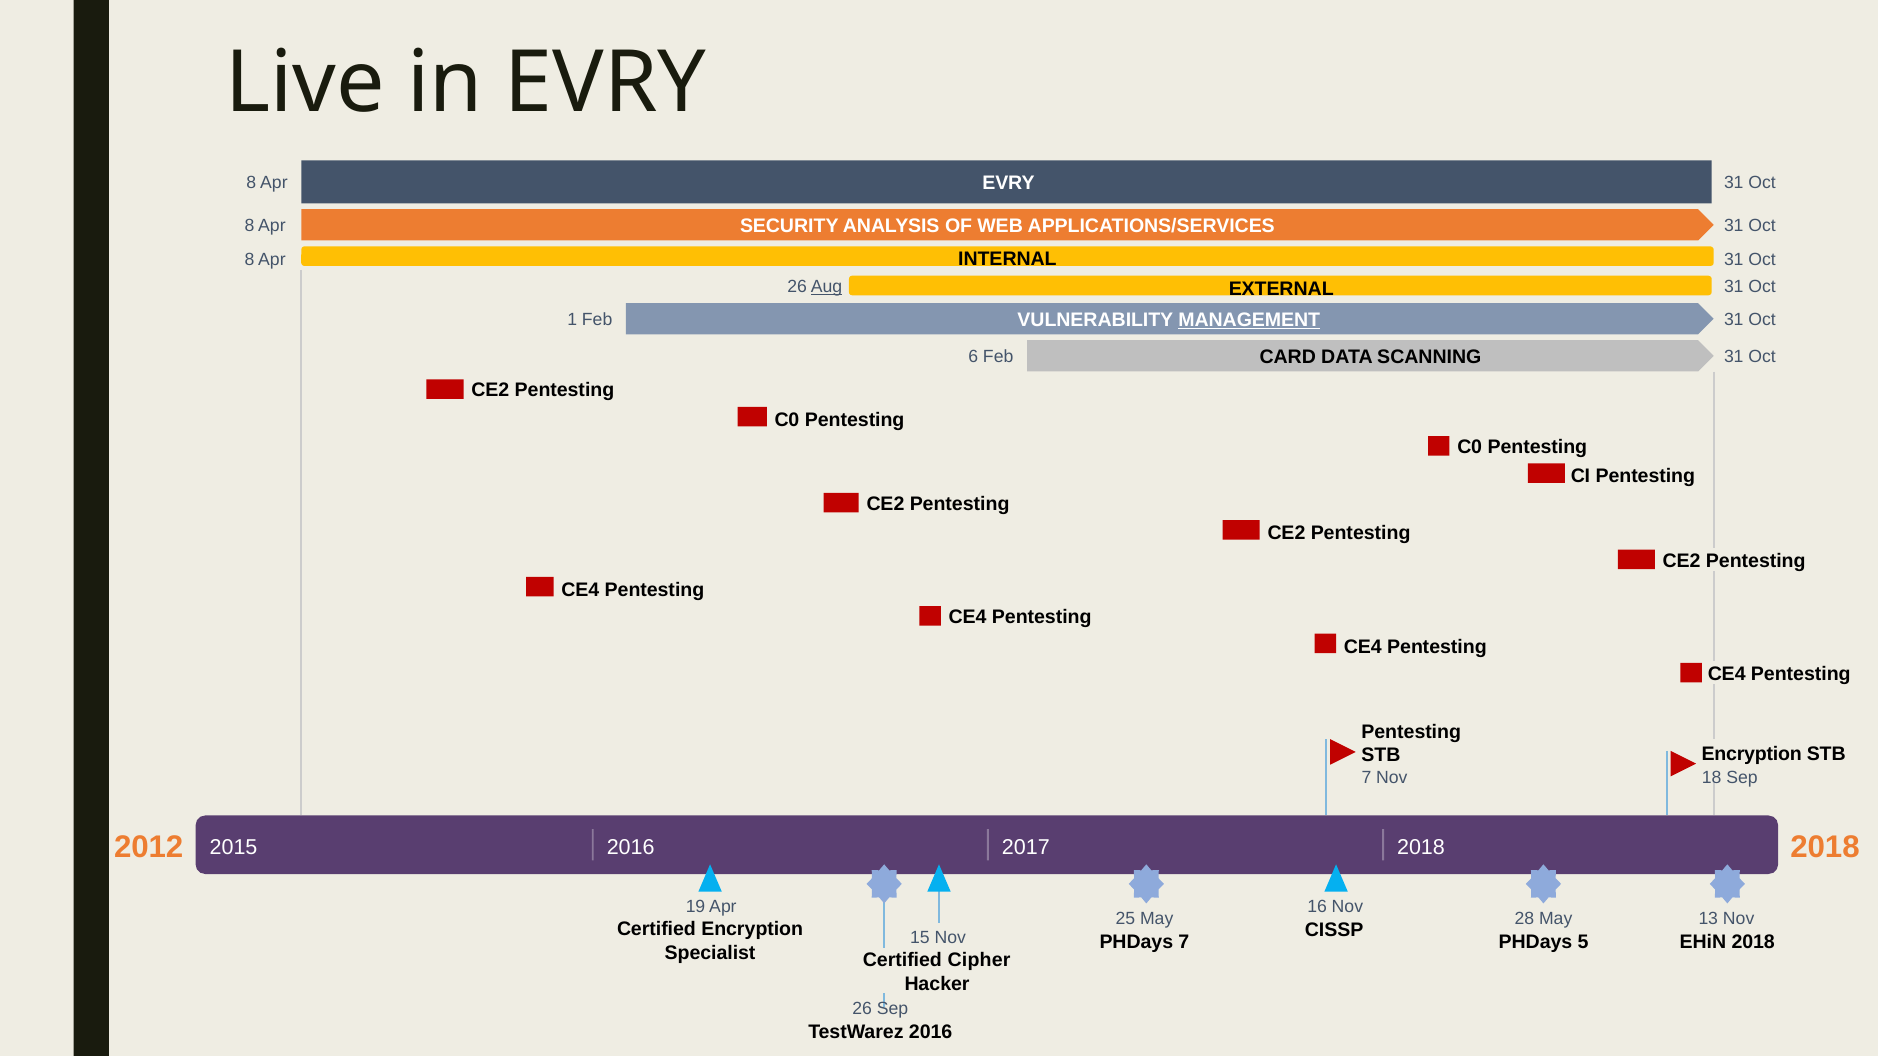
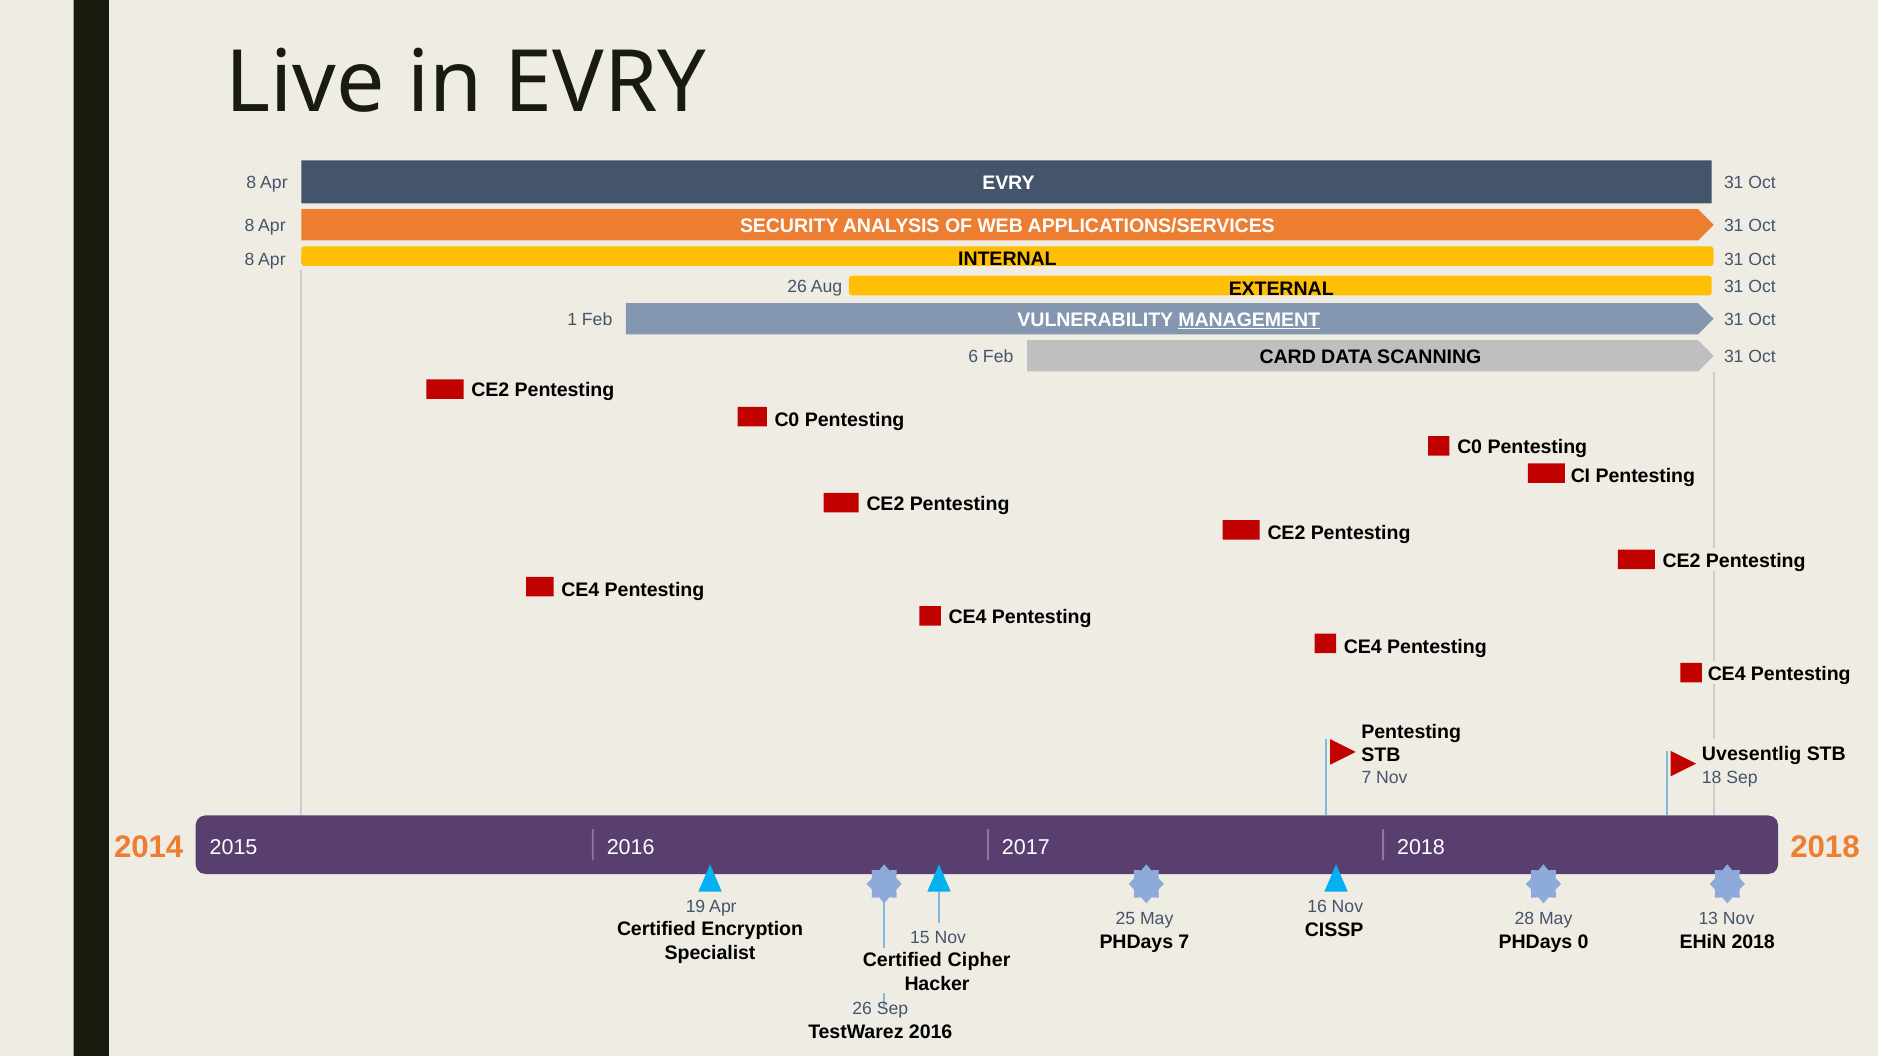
Aug underline: present -> none
Encryption at (1752, 754): Encryption -> Uvesentlig
2012: 2012 -> 2014
5: 5 -> 0
